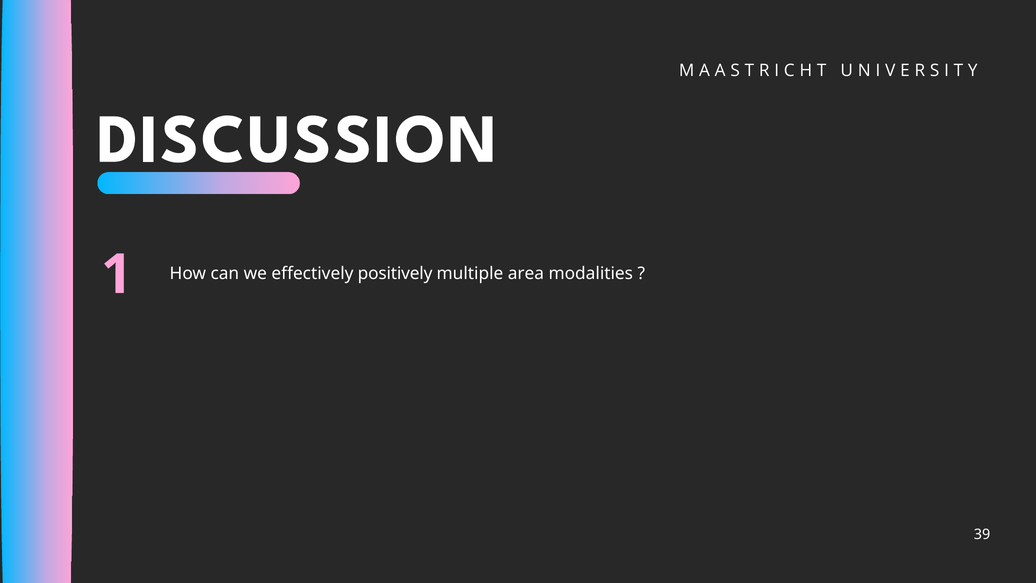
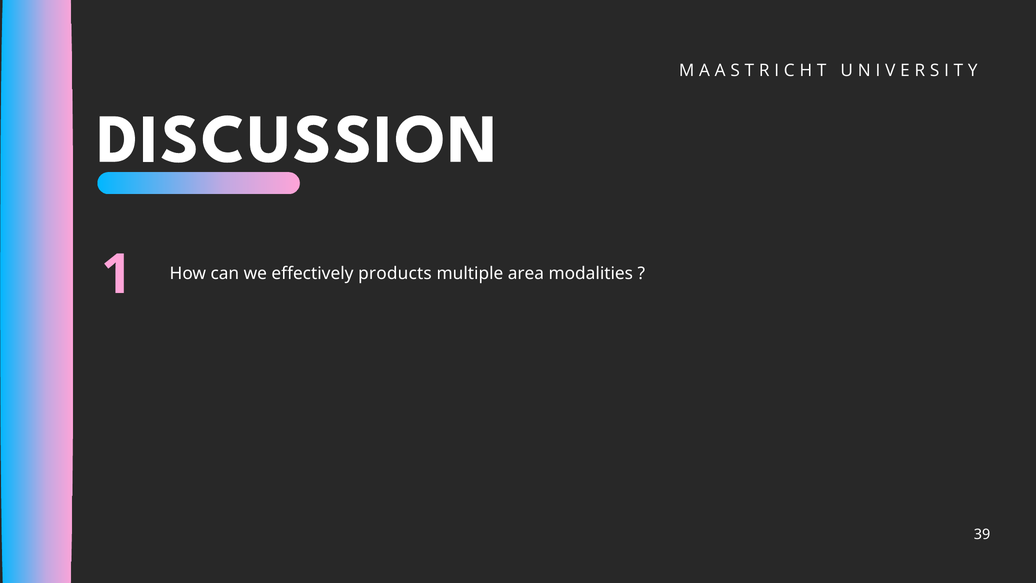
positively: positively -> products
